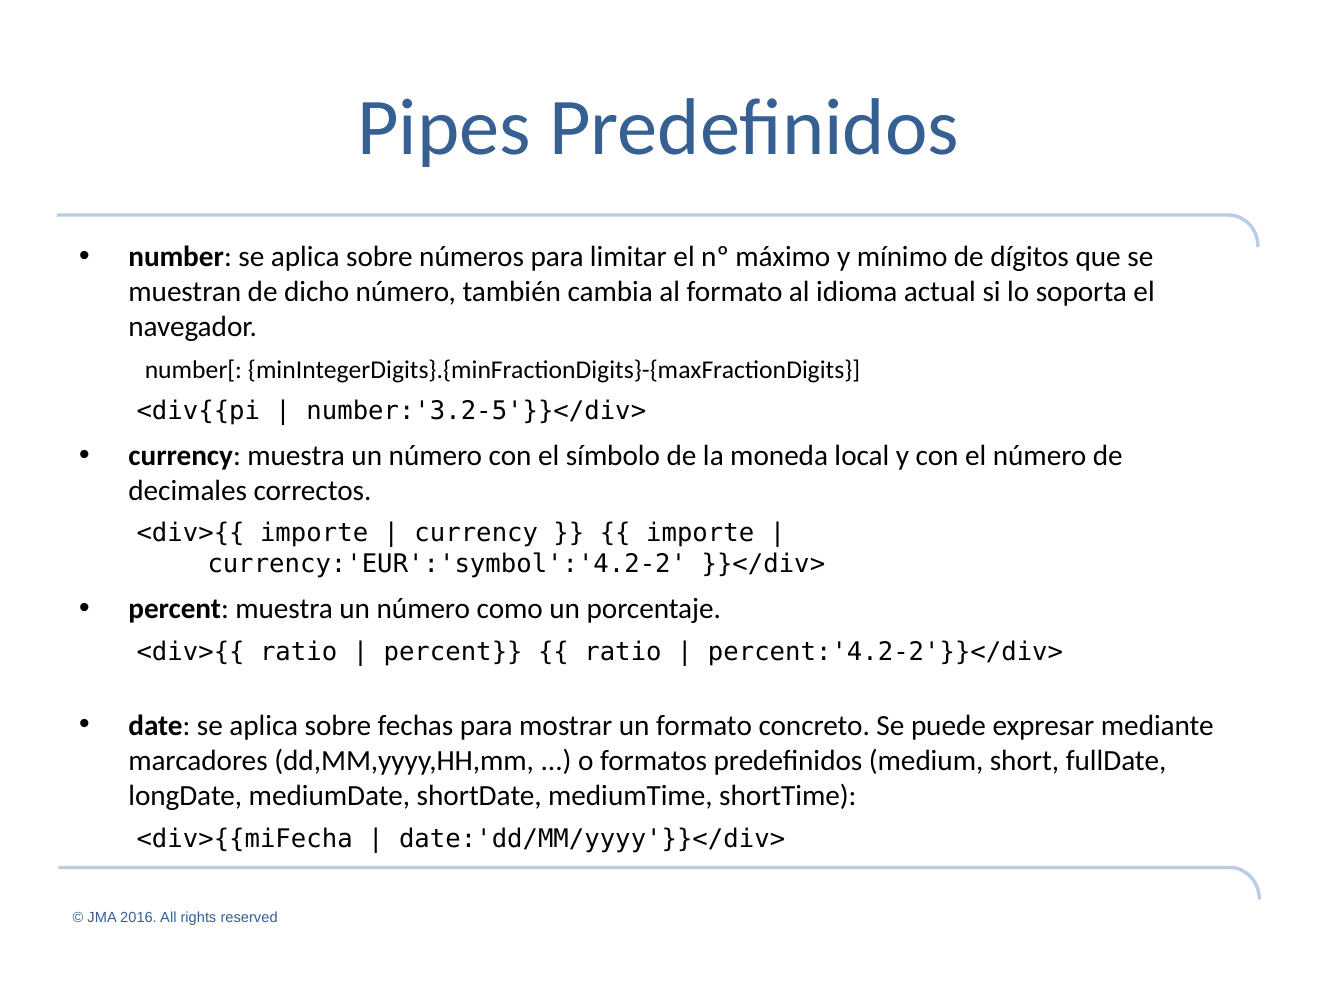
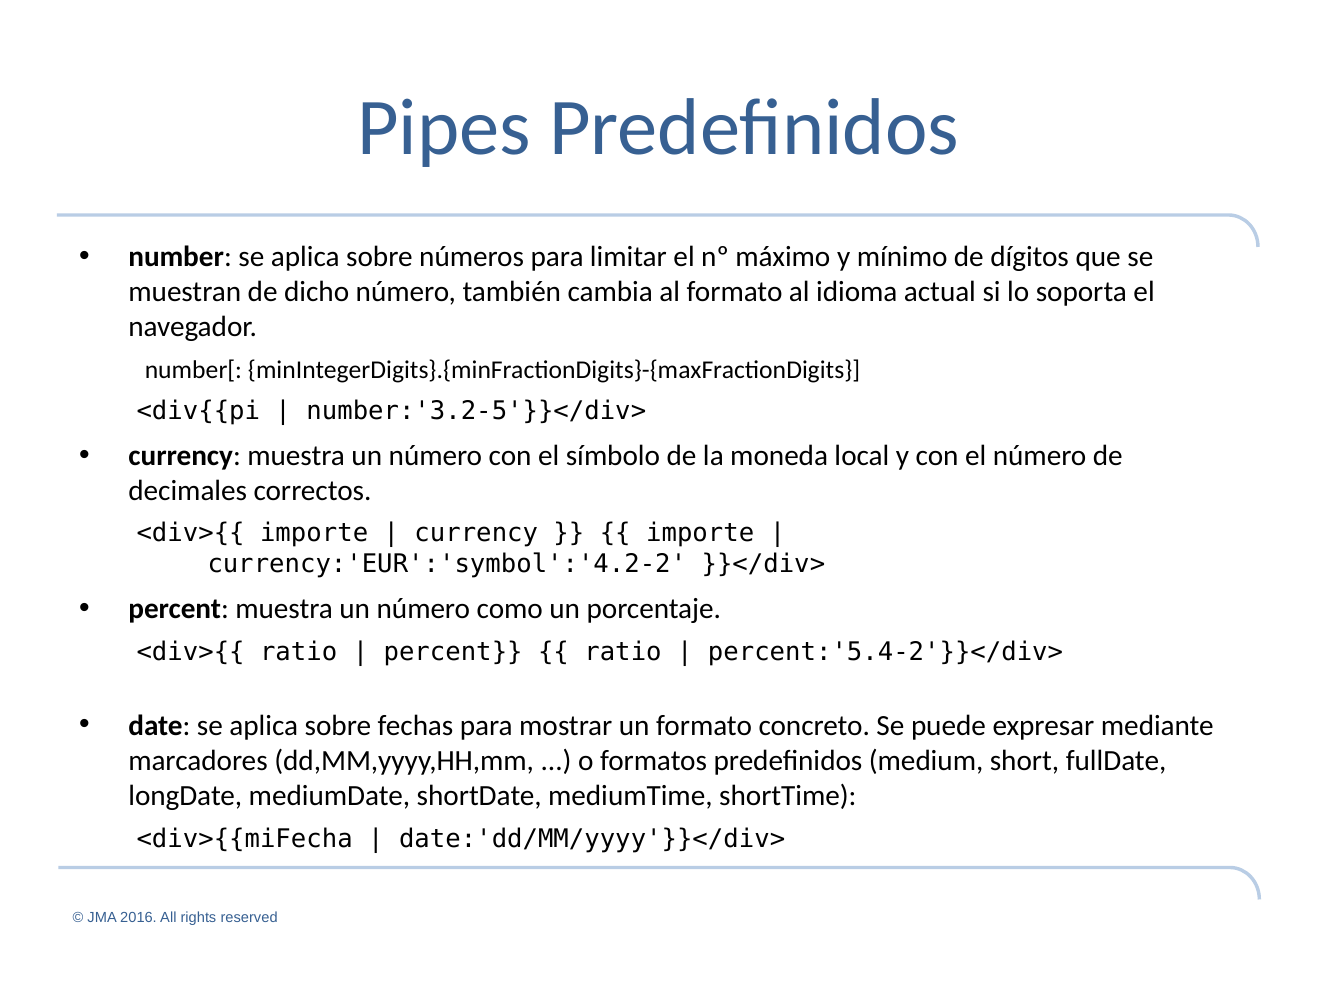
percent:'4.2-2'}}</div>: percent:'4.2-2'}}</div> -> percent:'5.4-2'}}</div>
